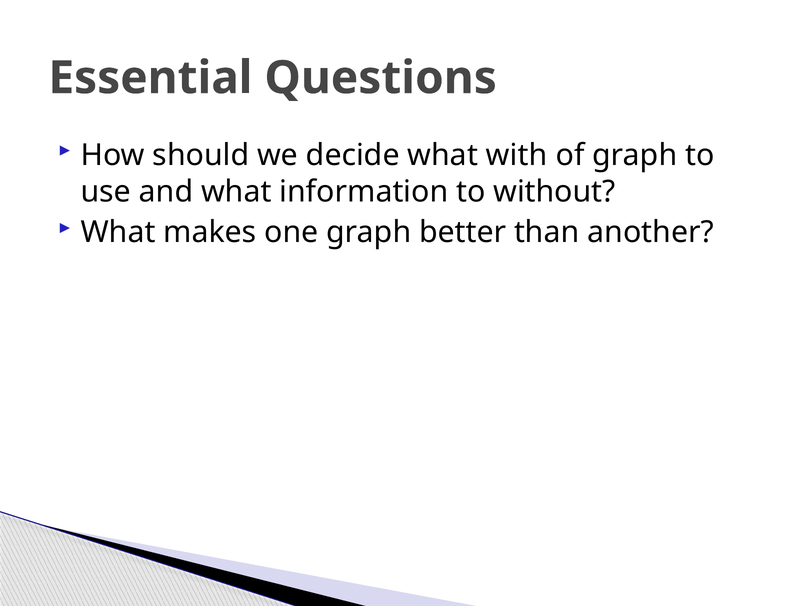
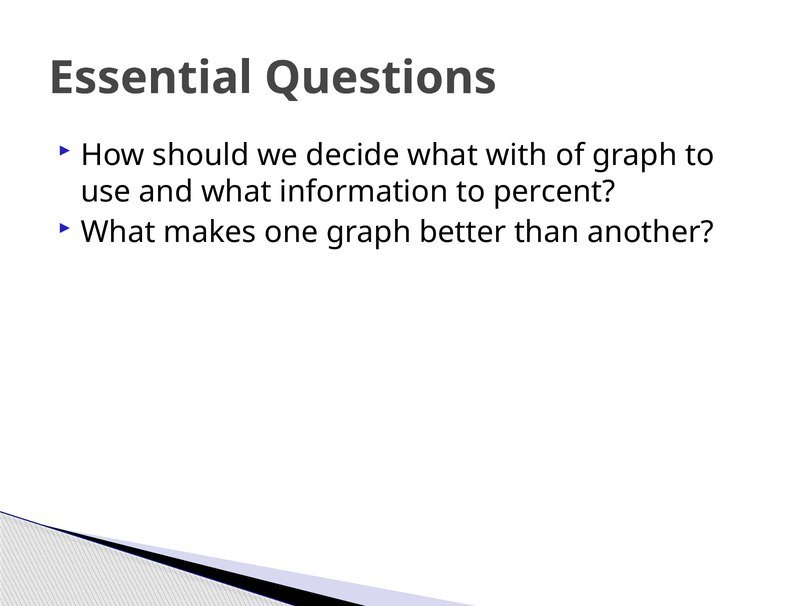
without: without -> percent
